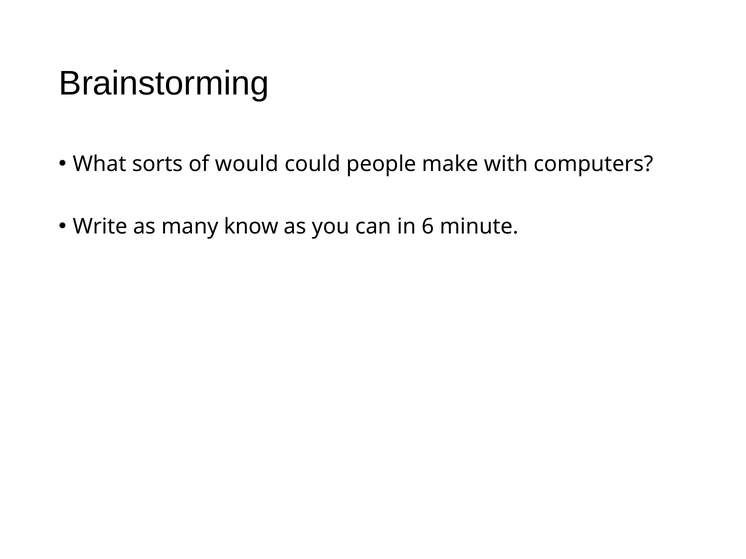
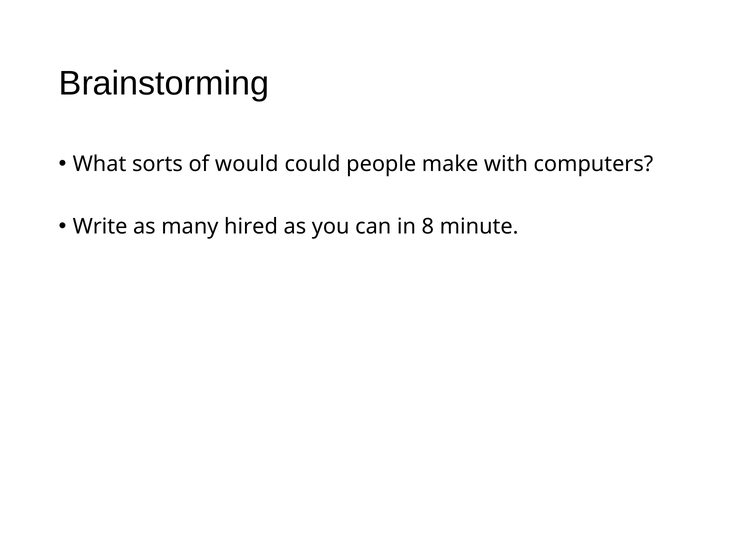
know: know -> hired
6: 6 -> 8
